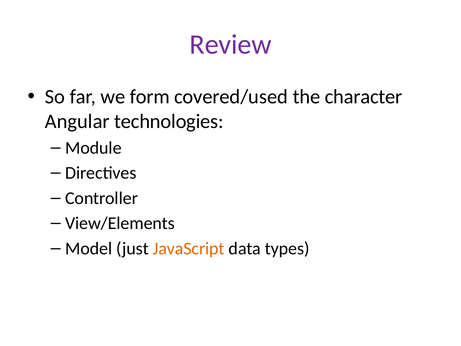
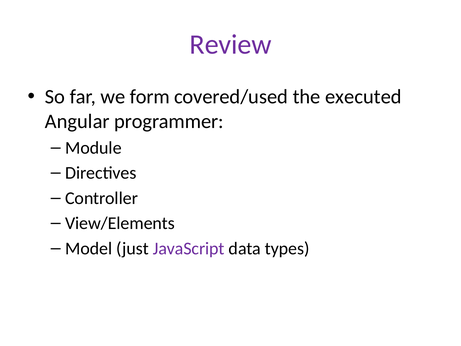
character: character -> executed
technologies: technologies -> programmer
JavaScript colour: orange -> purple
